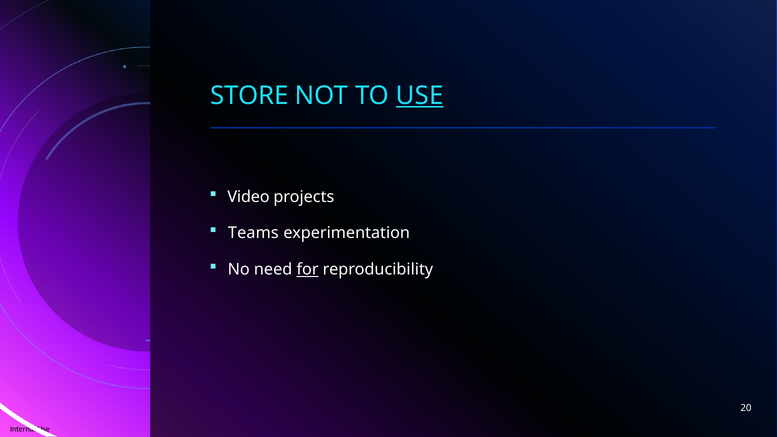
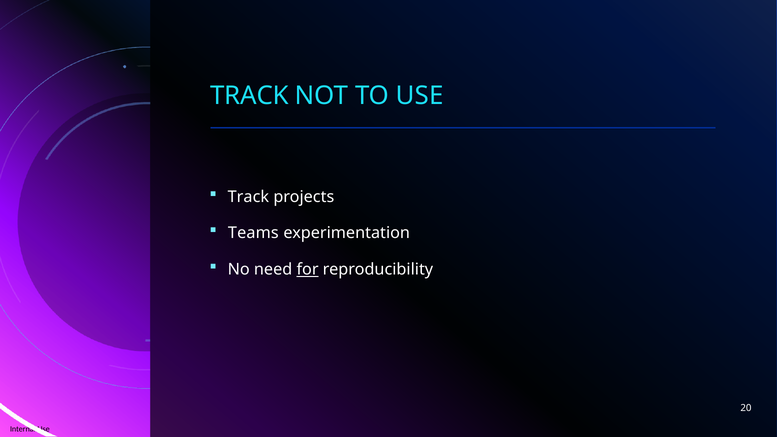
STORE at (249, 96): STORE -> TRACK
USE at (420, 96) underline: present -> none
Video at (249, 197): Video -> Track
